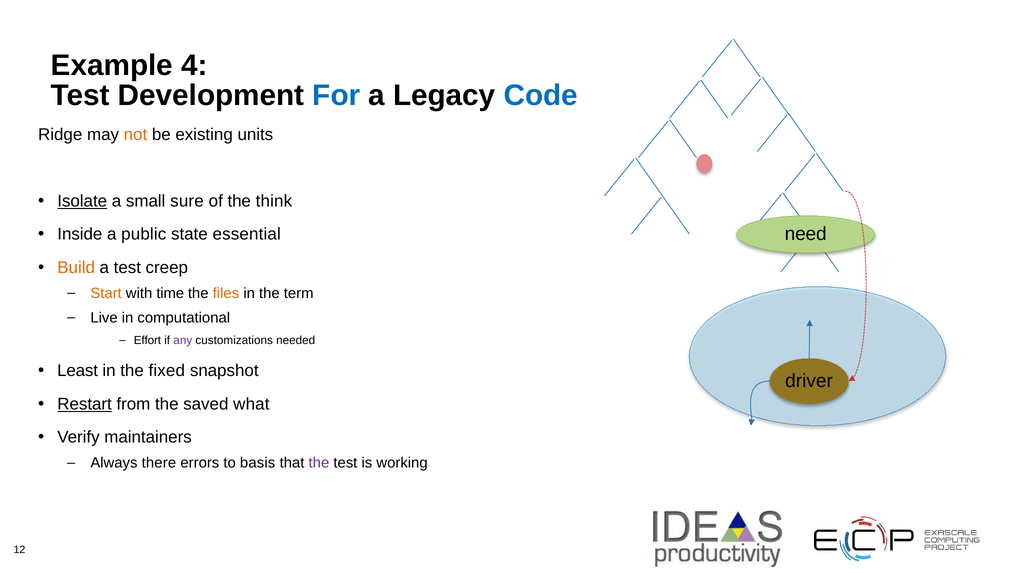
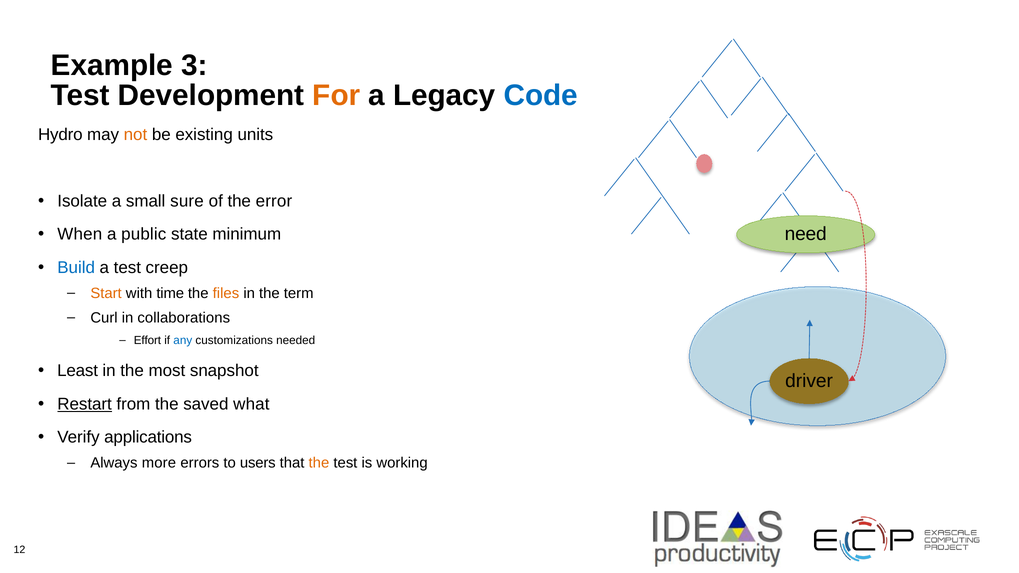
4: 4 -> 3
For colour: blue -> orange
Ridge: Ridge -> Hydro
Isolate underline: present -> none
think: think -> error
Inside: Inside -> When
essential: essential -> minimum
Build colour: orange -> blue
Live: Live -> Curl
computational: computational -> collaborations
any colour: purple -> blue
fixed: fixed -> most
maintainers: maintainers -> applications
there: there -> more
basis: basis -> users
the at (319, 463) colour: purple -> orange
